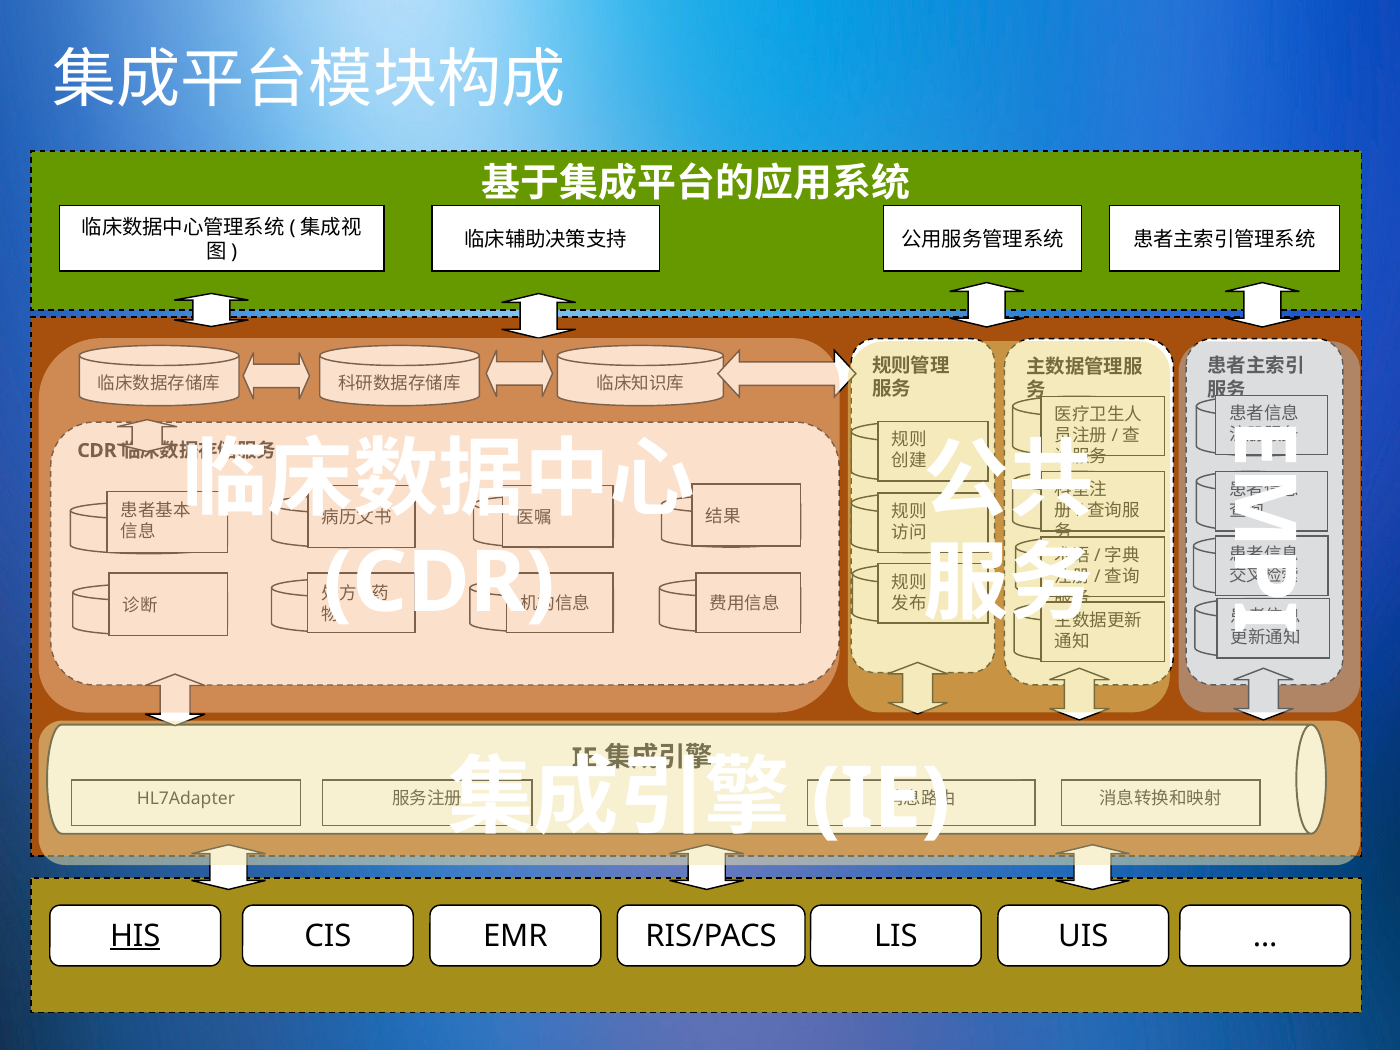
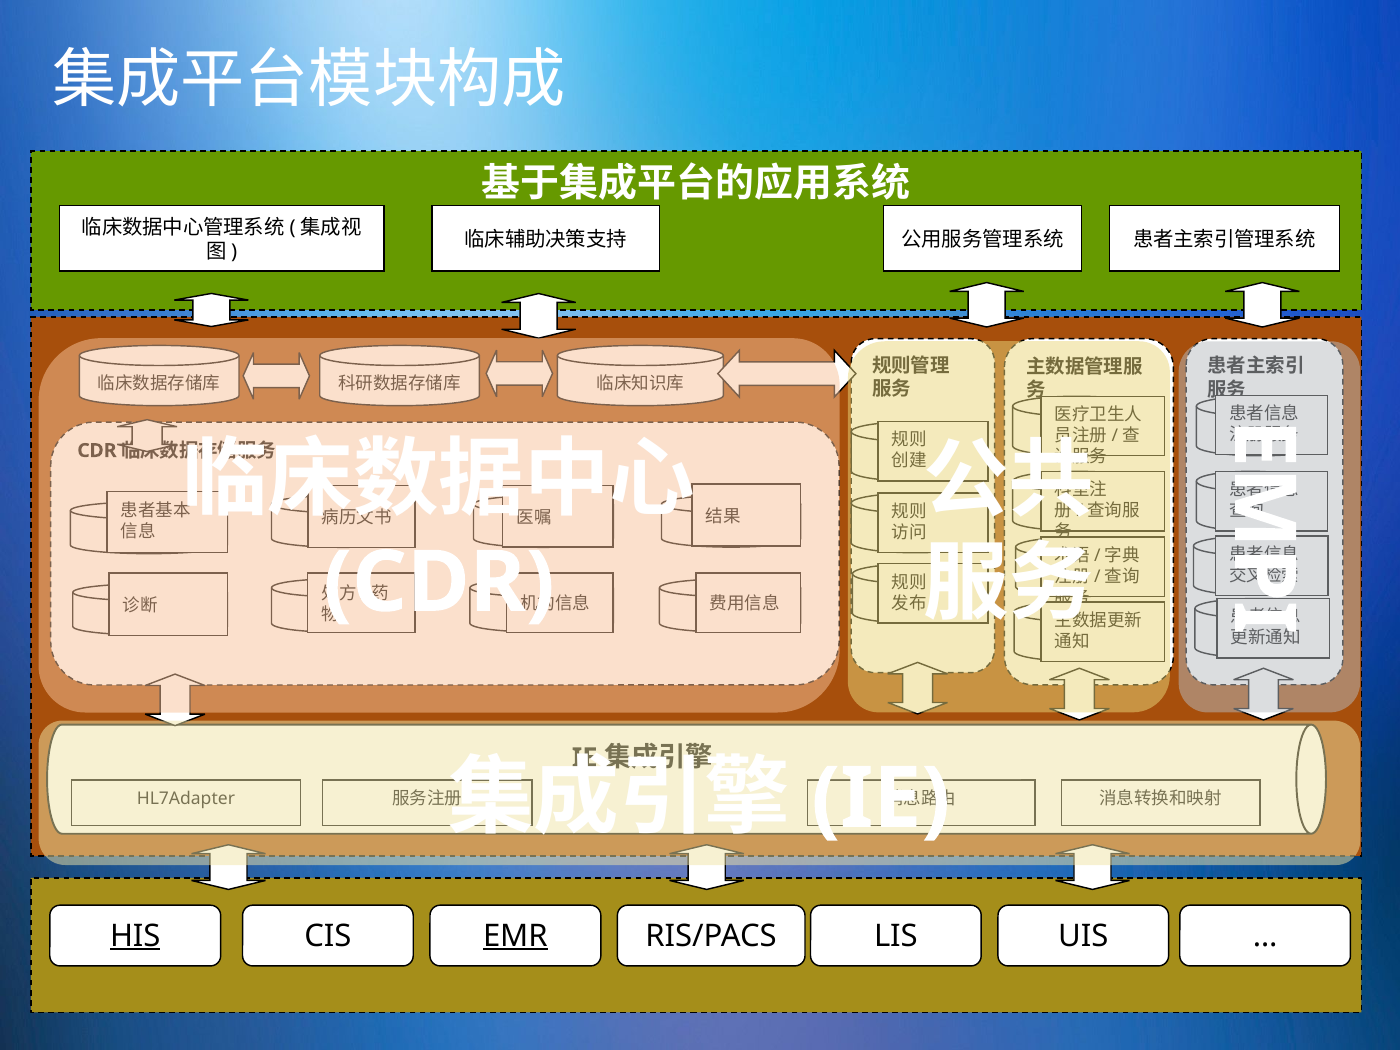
EMR underline: none -> present
